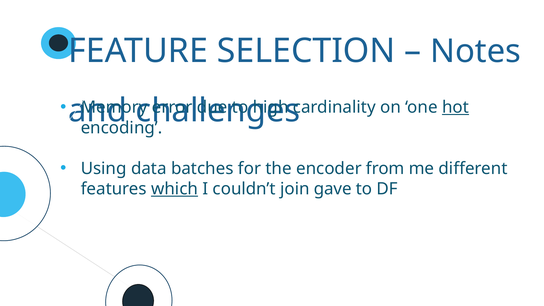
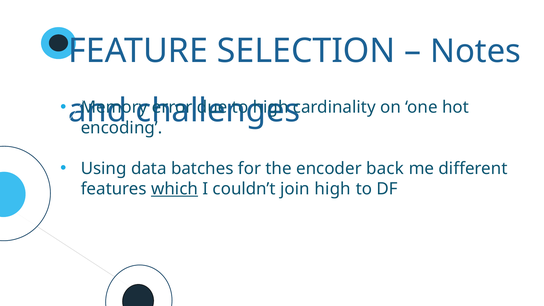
hot underline: present -> none
from: from -> back
join gave: gave -> high
